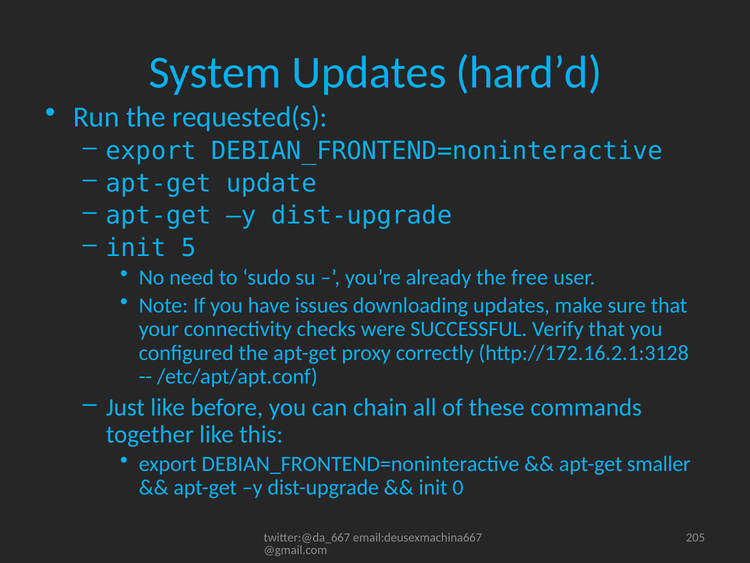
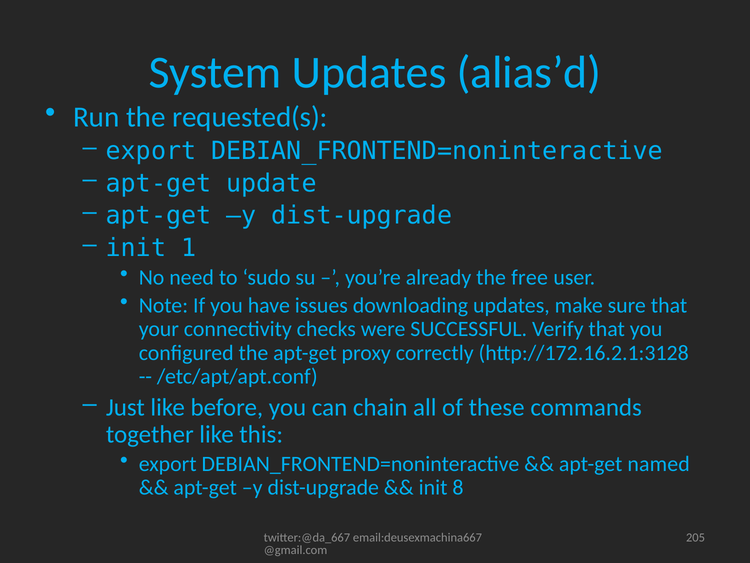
hard’d: hard’d -> alias’d
5: 5 -> 1
smaller: smaller -> named
0: 0 -> 8
